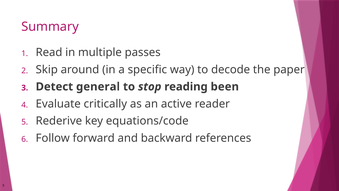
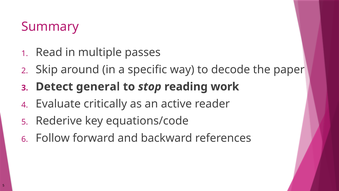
been: been -> work
